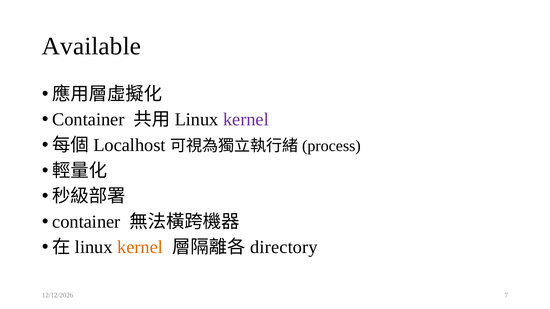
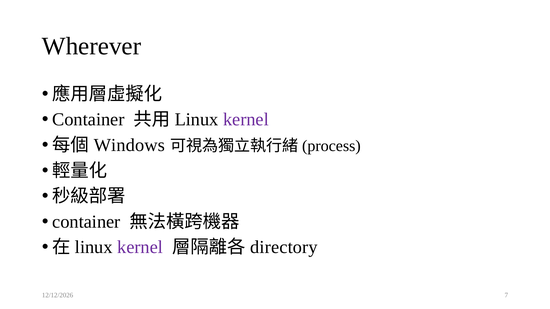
Available: Available -> Wherever
Localhost: Localhost -> Windows
kernel at (140, 247) colour: orange -> purple
